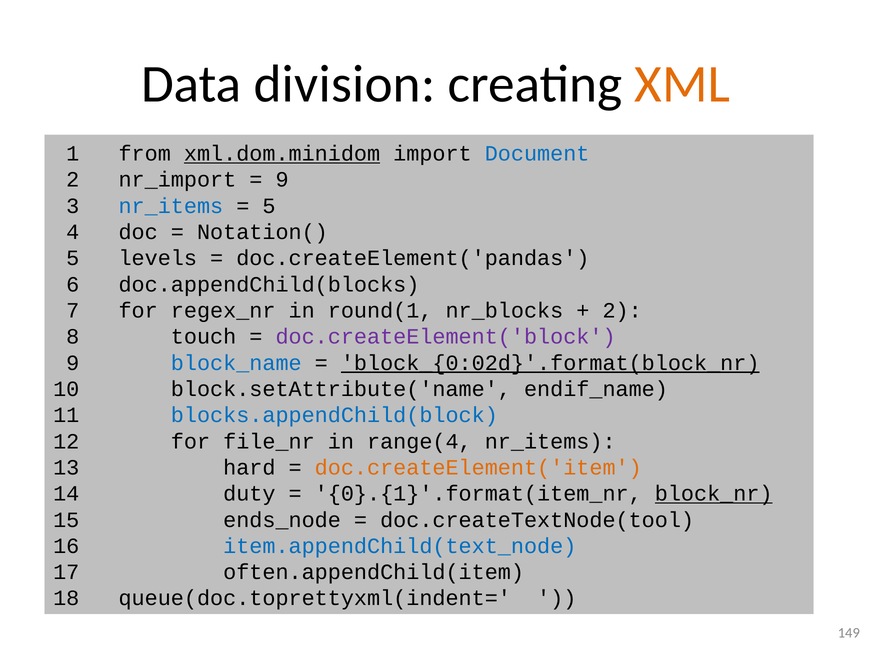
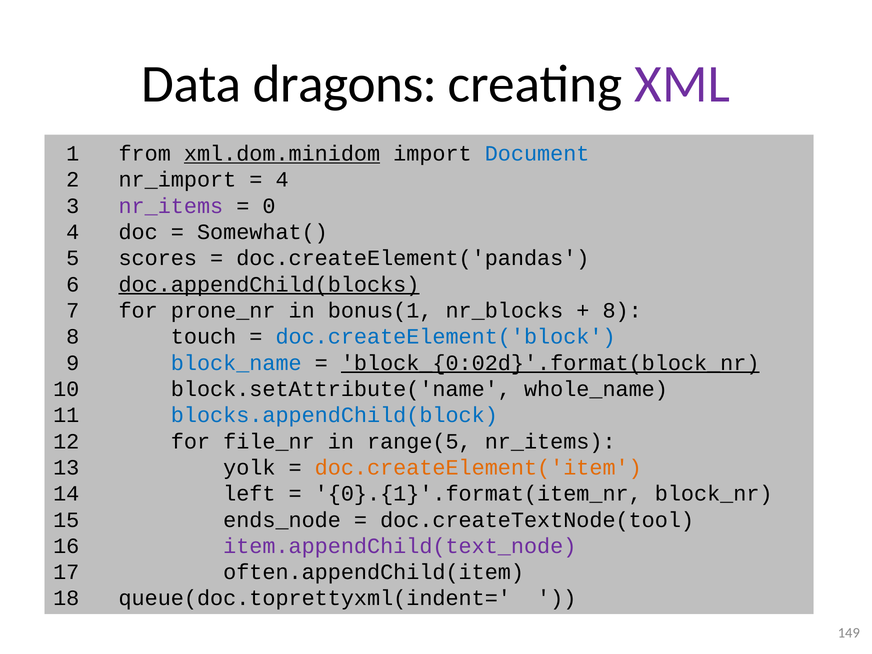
division: division -> dragons
XML colour: orange -> purple
9 at (282, 180): 9 -> 4
nr_items at (171, 206) colour: blue -> purple
5 at (269, 206): 5 -> 0
Notation(: Notation( -> Somewhat(
levels: levels -> scores
doc.appendChild(blocks underline: none -> present
regex_nr: regex_nr -> prone_nr
round(1: round(1 -> bonus(1
2 at (622, 311): 2 -> 8
doc.createElement('block colour: purple -> blue
endif_name: endif_name -> whole_name
range(4: range(4 -> range(5
hard: hard -> yolk
duty: duty -> left
block_nr underline: present -> none
item.appendChild(text_node colour: blue -> purple
